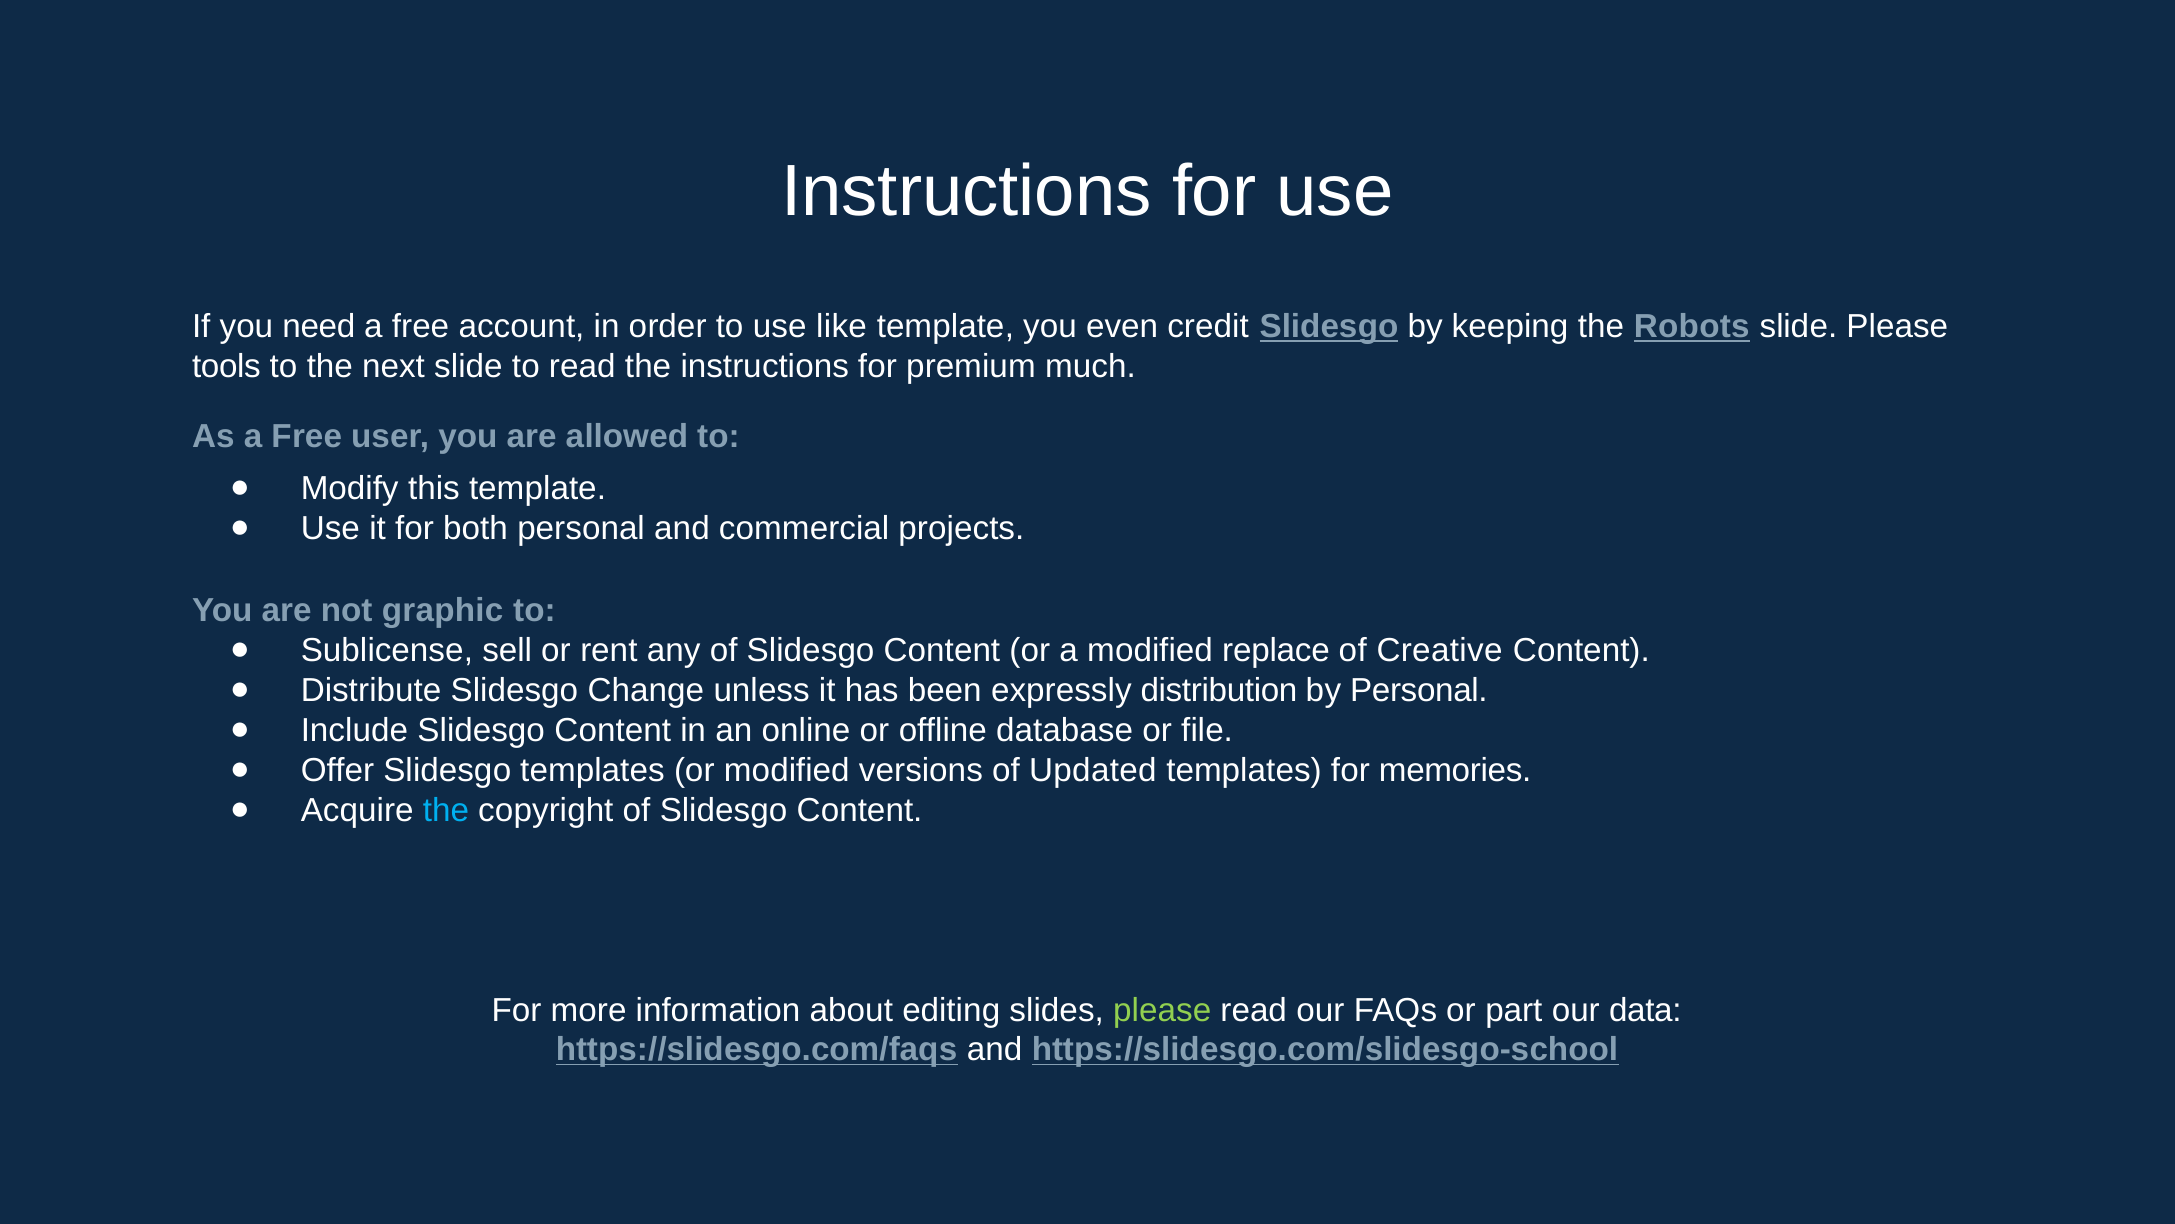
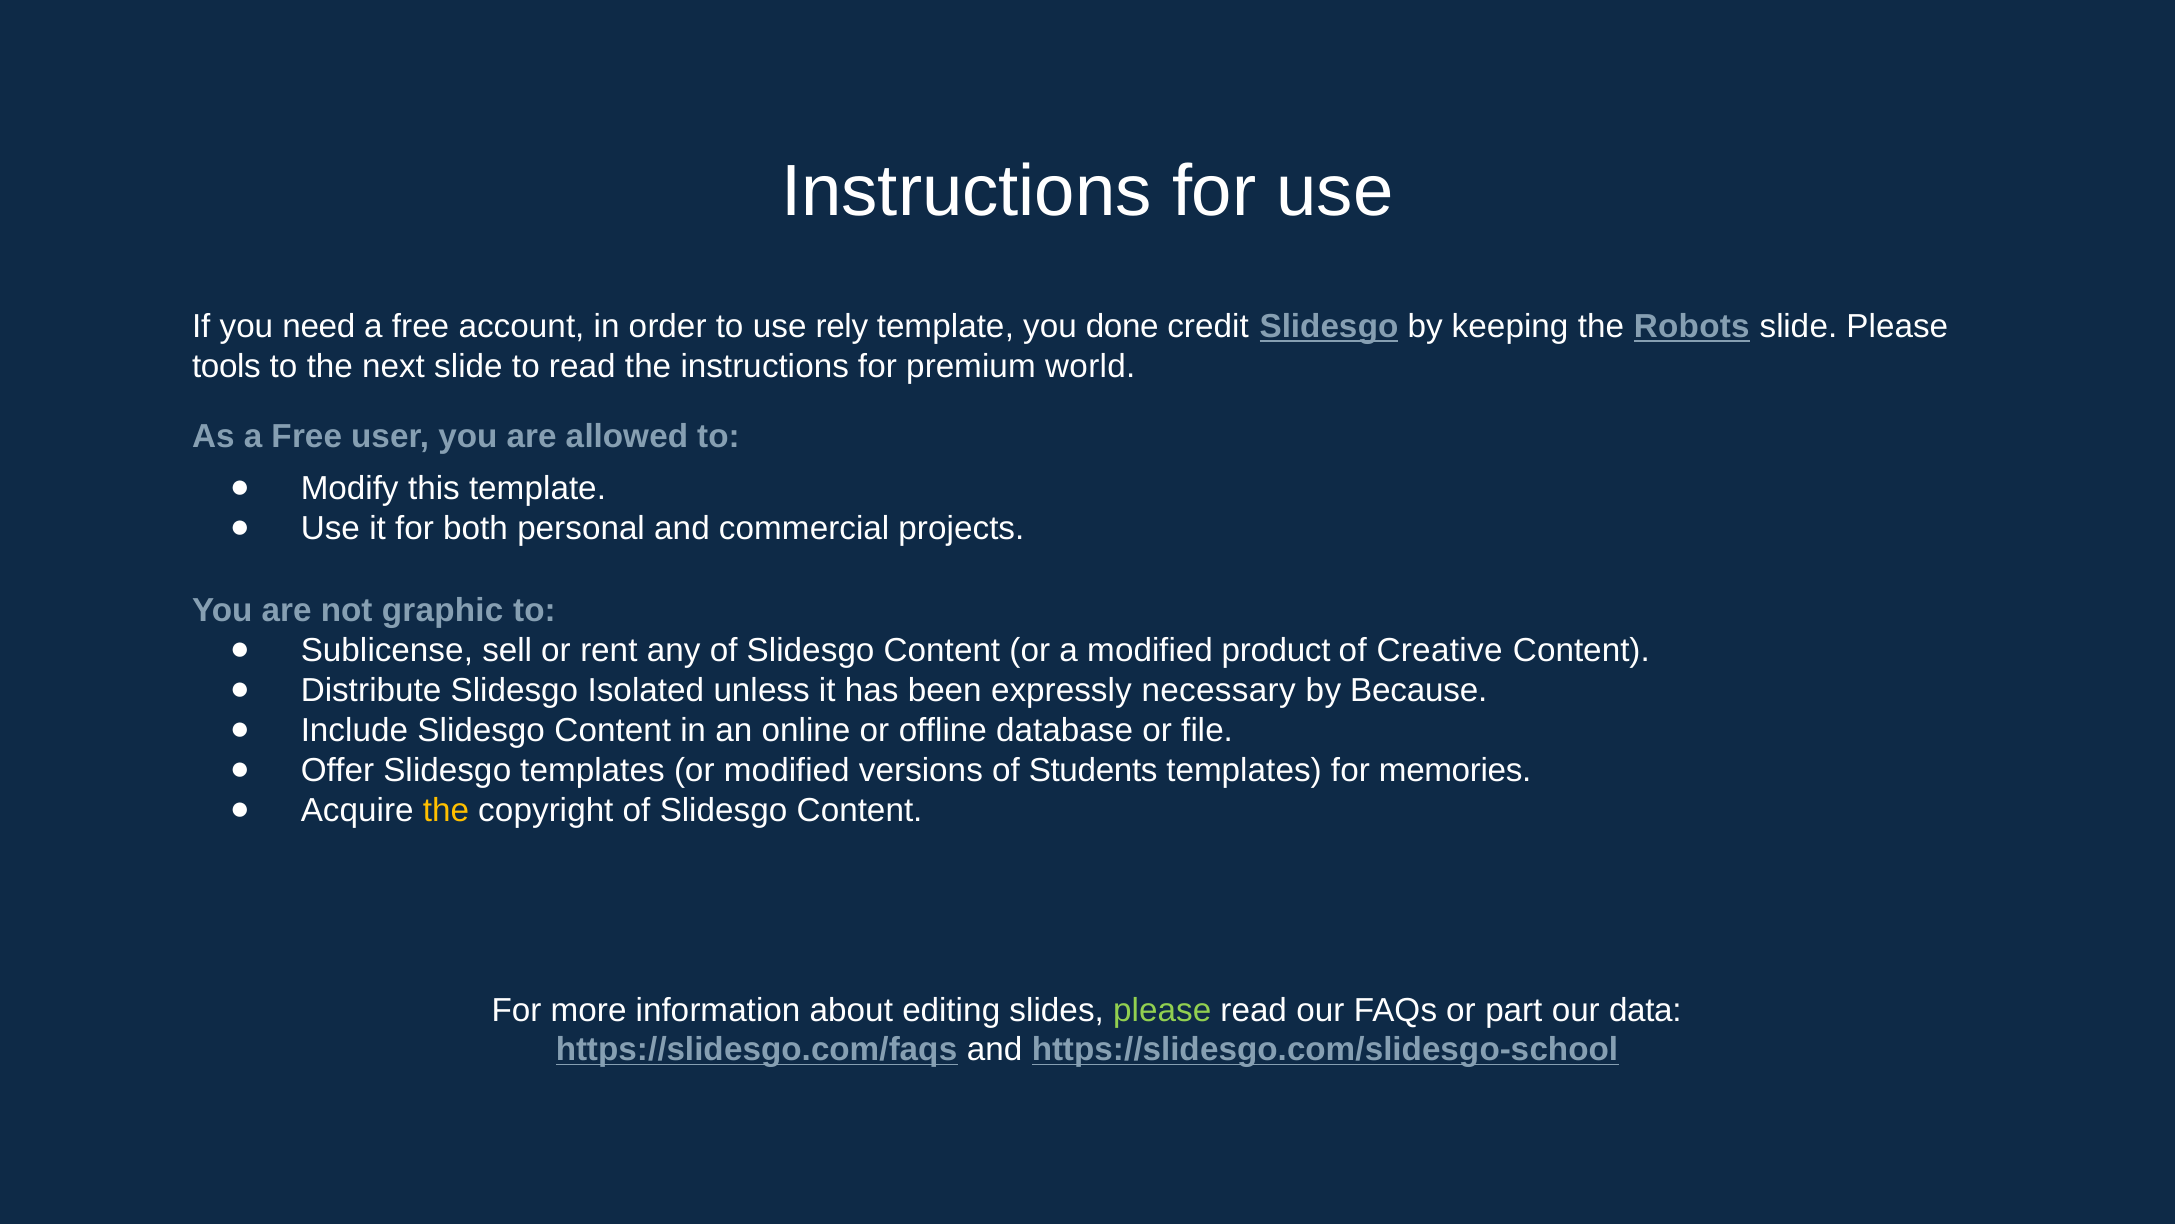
like: like -> rely
even: even -> done
much: much -> world
replace: replace -> product
Change: Change -> Isolated
distribution: distribution -> necessary
by Personal: Personal -> Because
Updated: Updated -> Students
the at (446, 810) colour: light blue -> yellow
